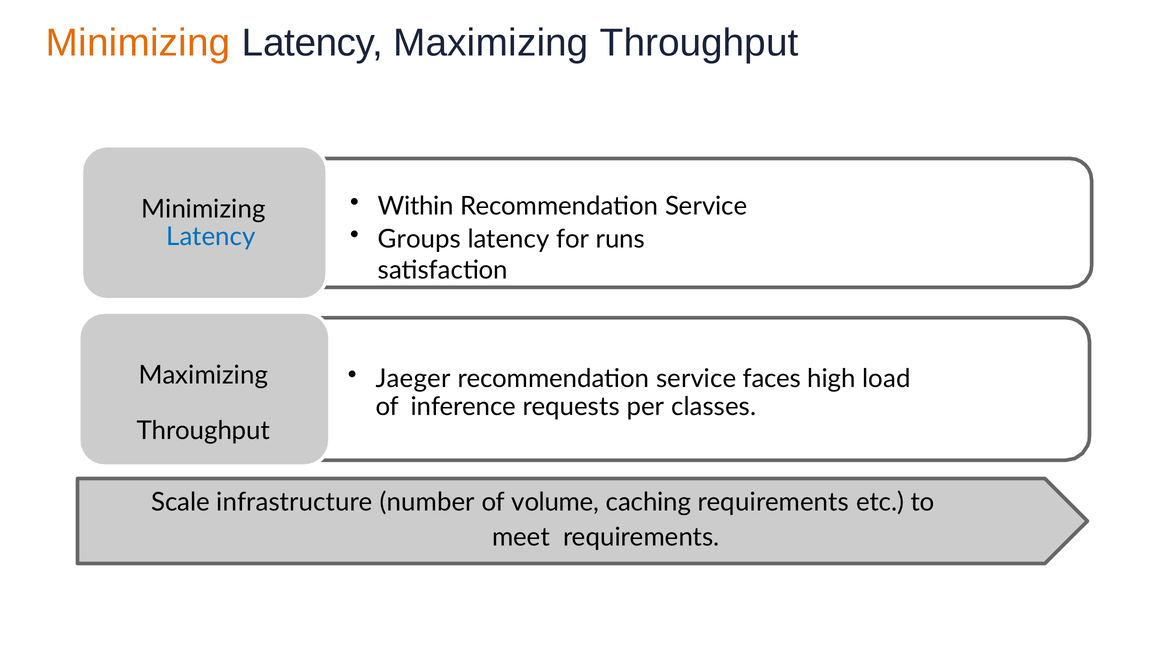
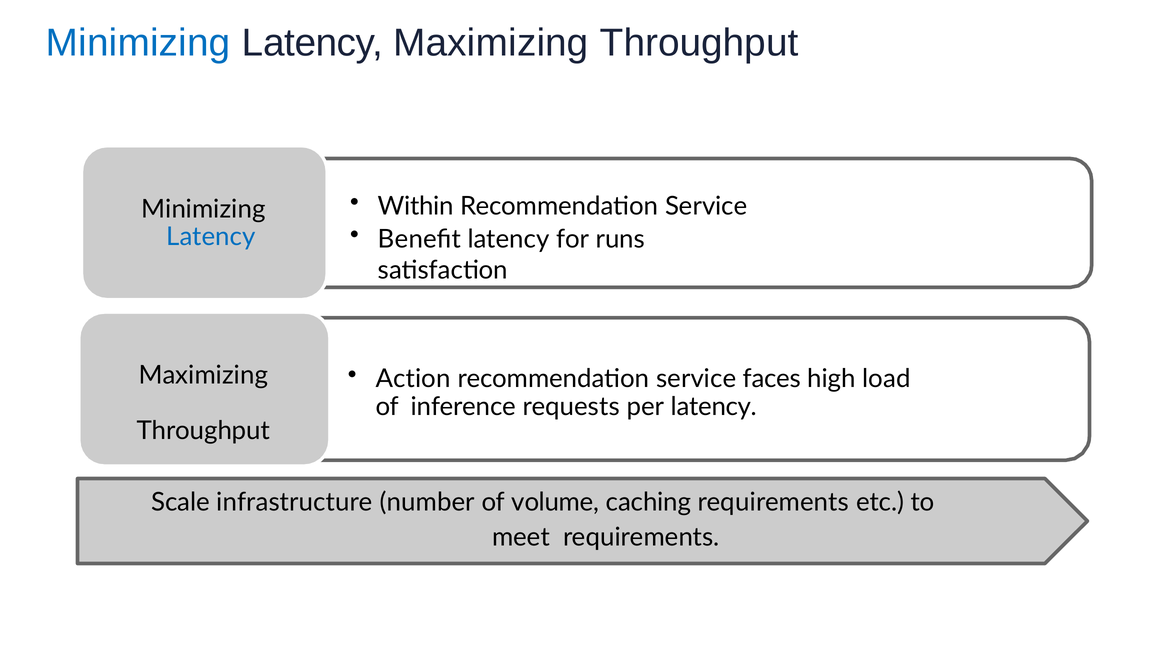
Minimizing at (138, 43) colour: orange -> blue
Groups: Groups -> Beneﬁt
Jaeger: Jaeger -> Action
per classes: classes -> latency
